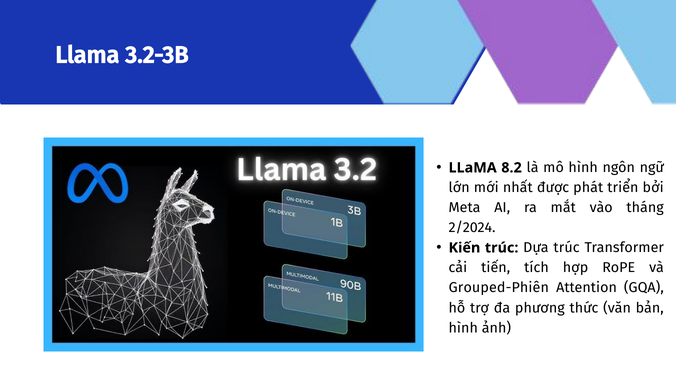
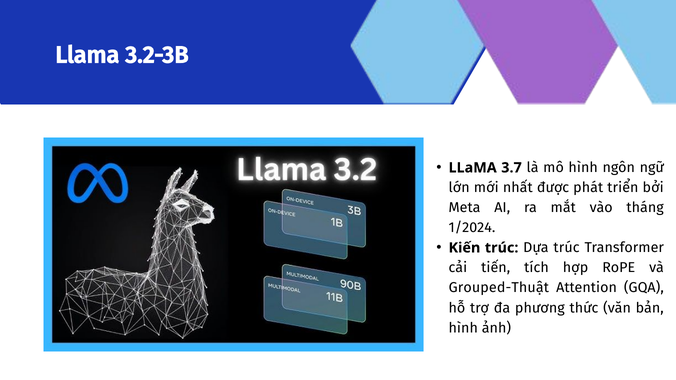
8.2: 8.2 -> 3.7
2/2024: 2/2024 -> 1/2024
Grouped-Phiên: Grouped-Phiên -> Grouped-Thuật
